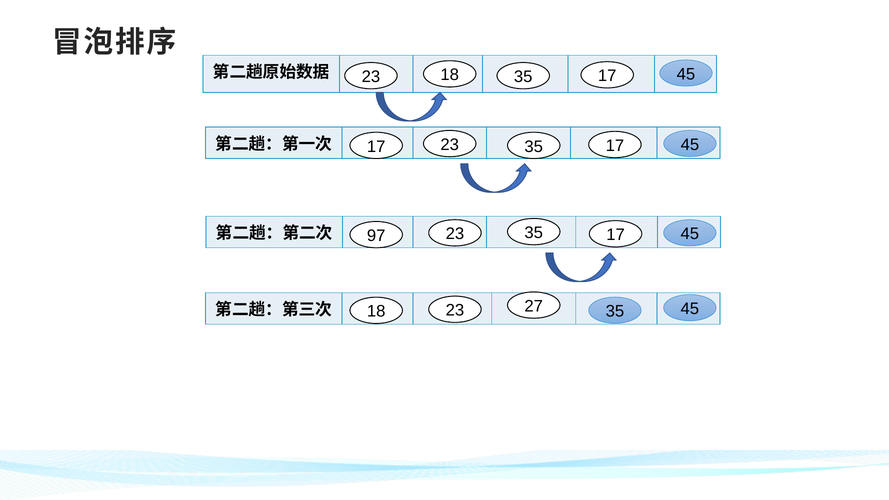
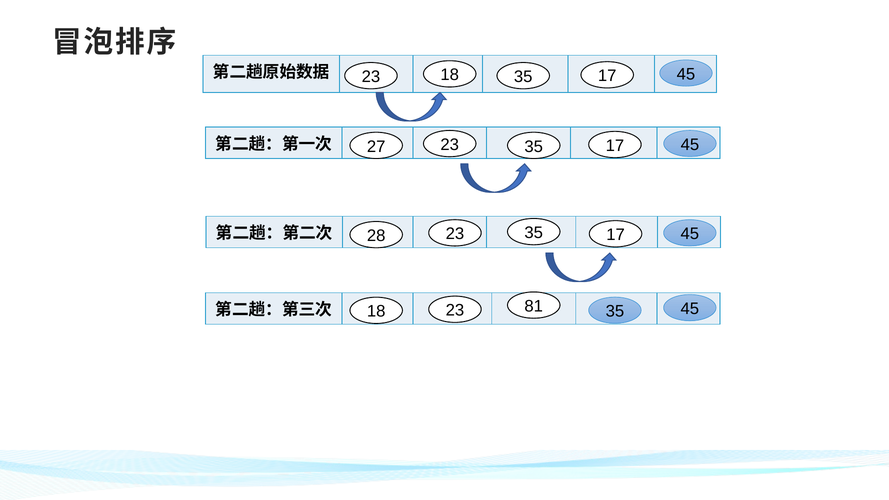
17 at (376, 147): 17 -> 27
97: 97 -> 28
27: 27 -> 81
